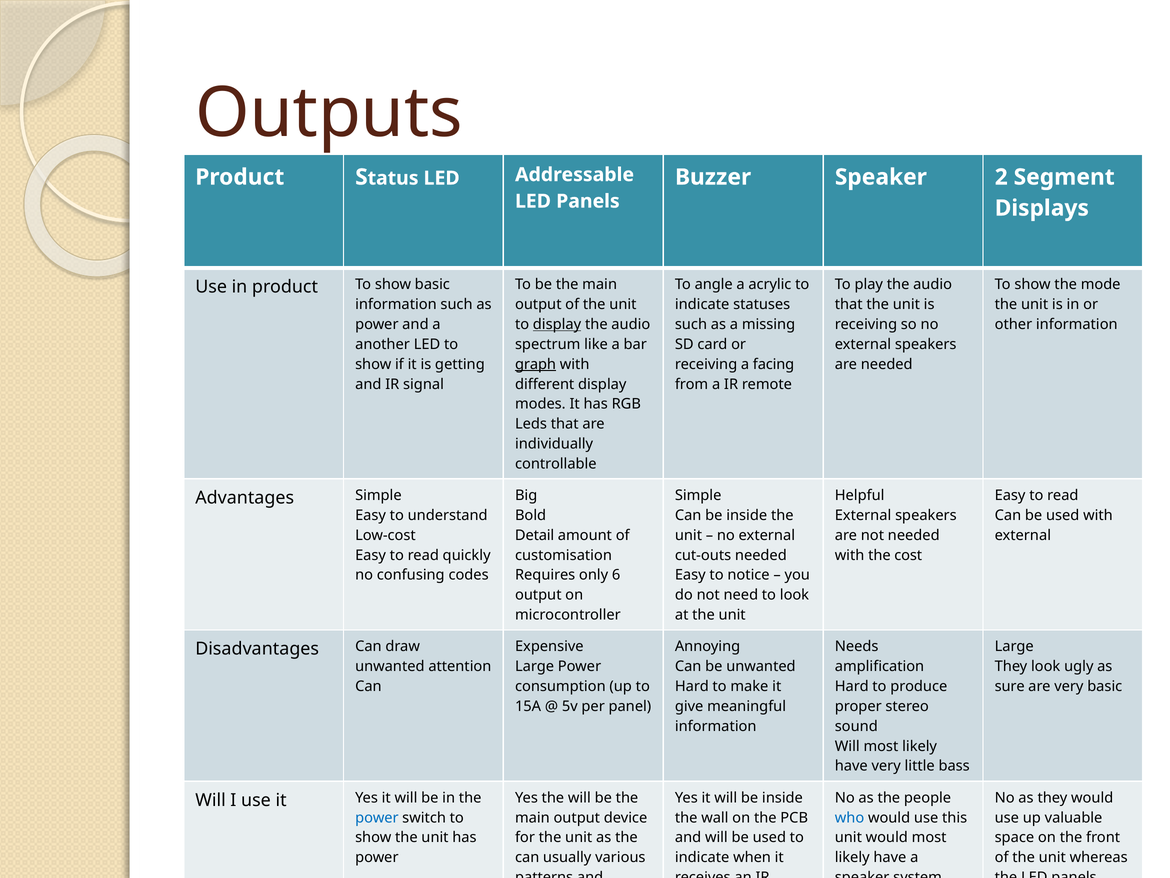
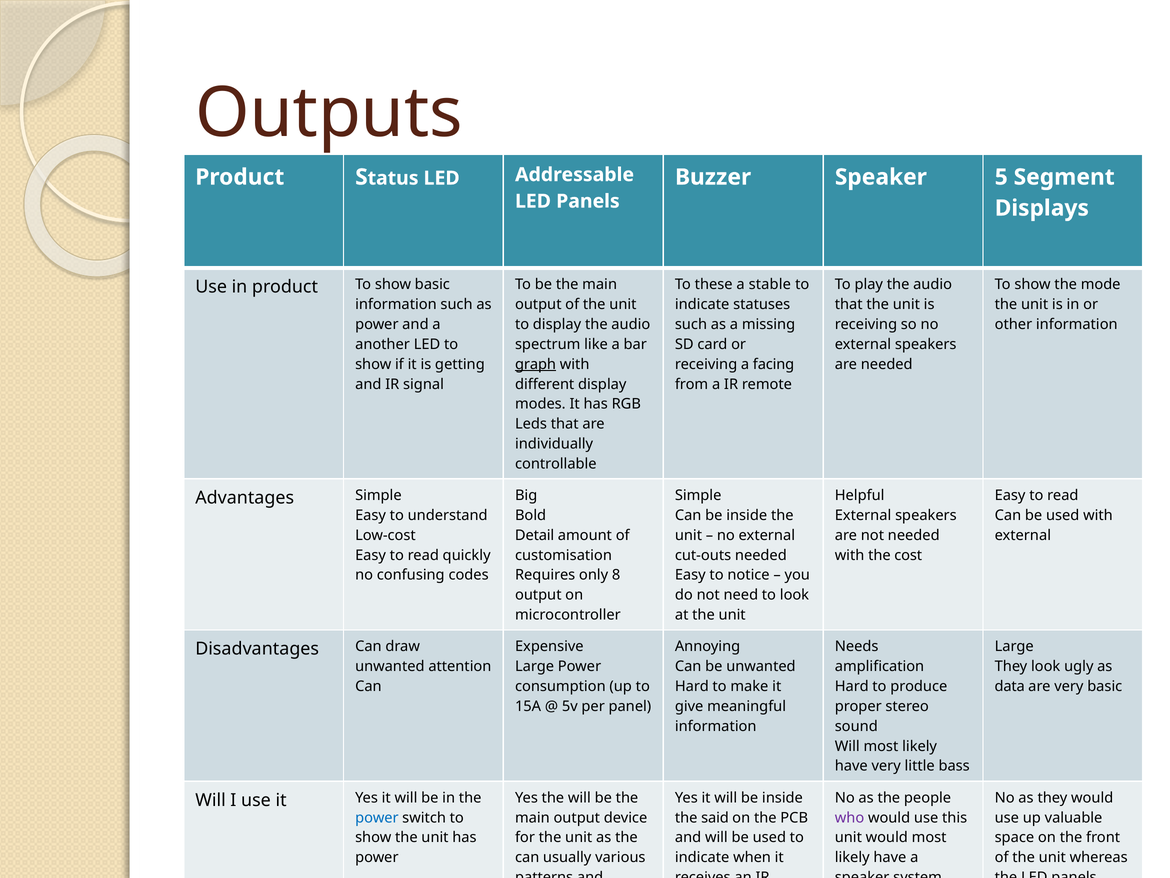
2: 2 -> 5
angle: angle -> these
acrylic: acrylic -> stable
display at (557, 324) underline: present -> none
6: 6 -> 8
sure: sure -> data
wall: wall -> said
who colour: blue -> purple
